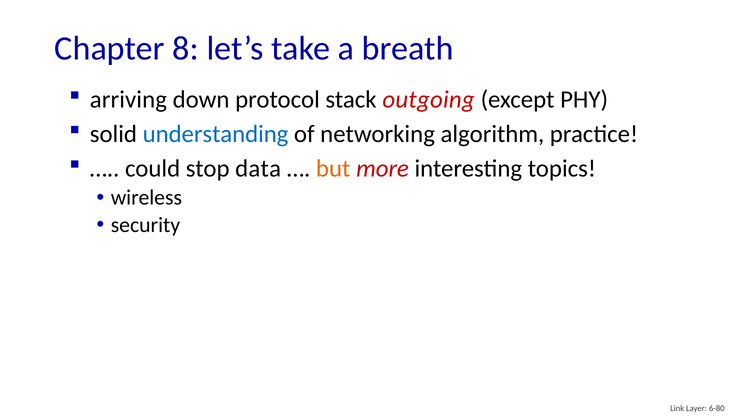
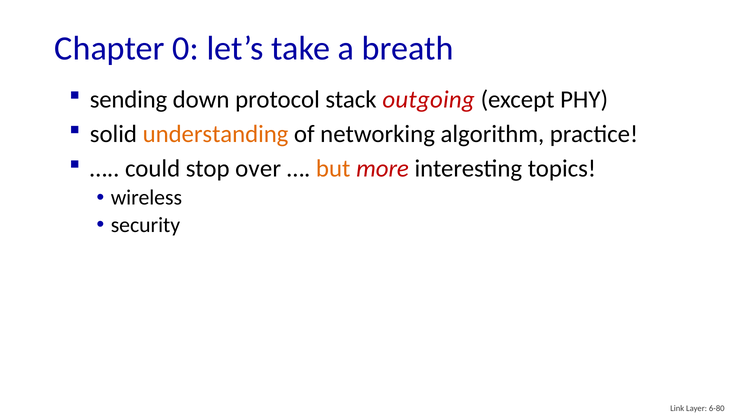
8: 8 -> 0
arriving: arriving -> sending
understanding colour: blue -> orange
data: data -> over
